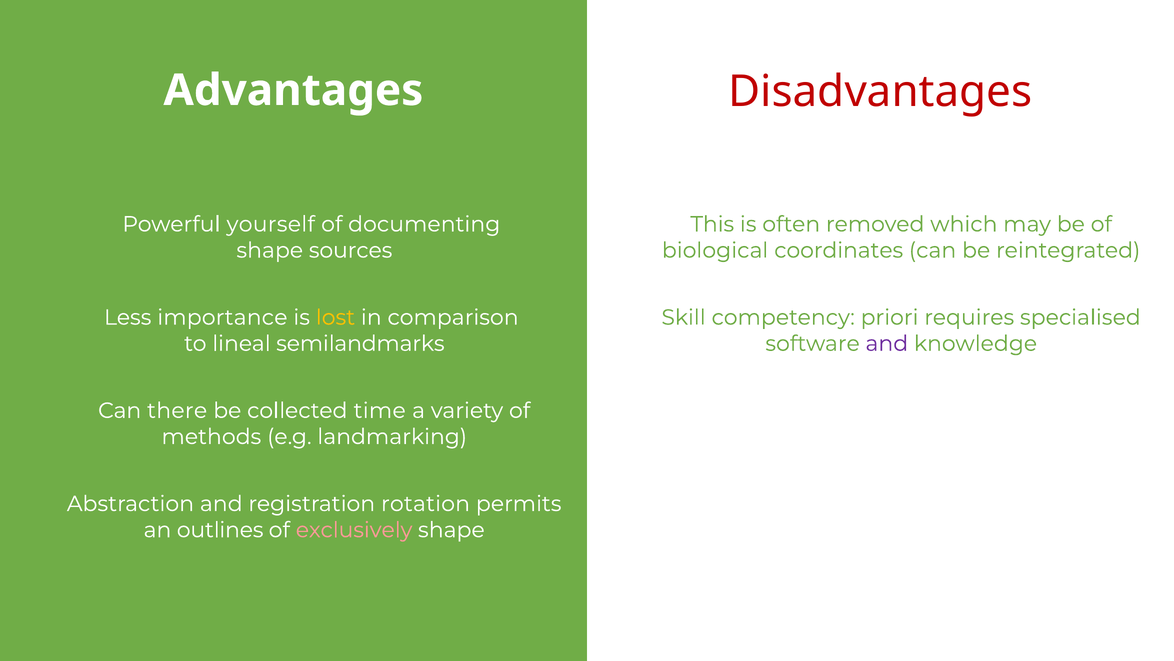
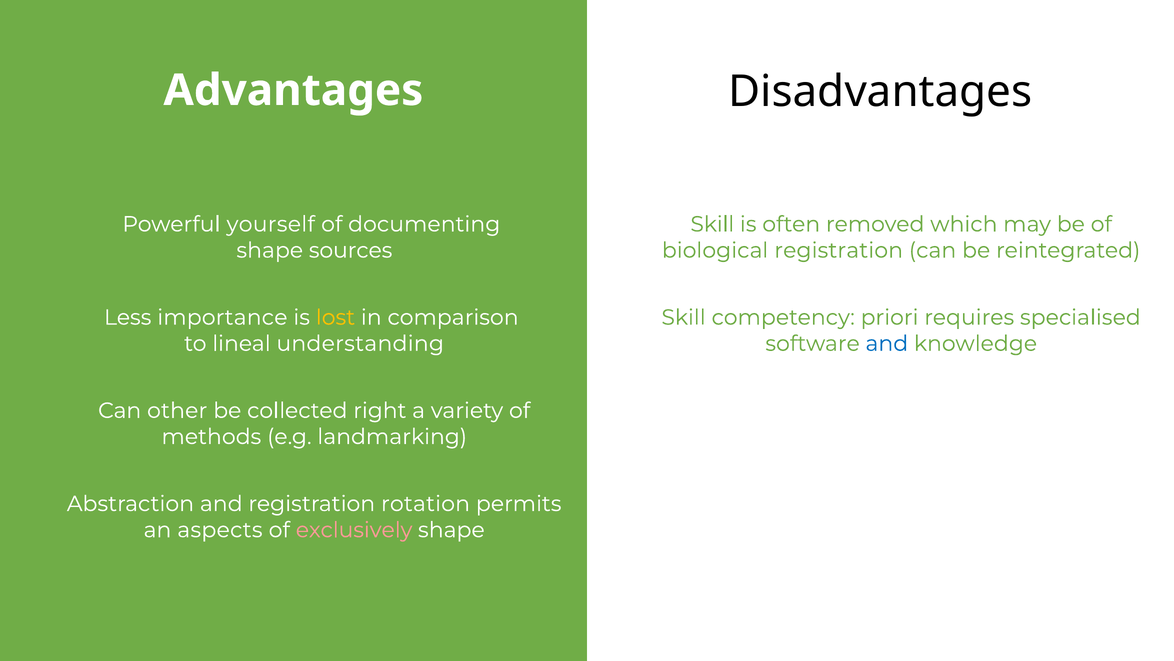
Disadvantages colour: red -> black
This at (712, 224): This -> Skill
biological coordinates: coordinates -> registration
semilandmarks: semilandmarks -> understanding
and at (887, 343) colour: purple -> blue
there: there -> other
time: time -> right
outlines: outlines -> aspects
